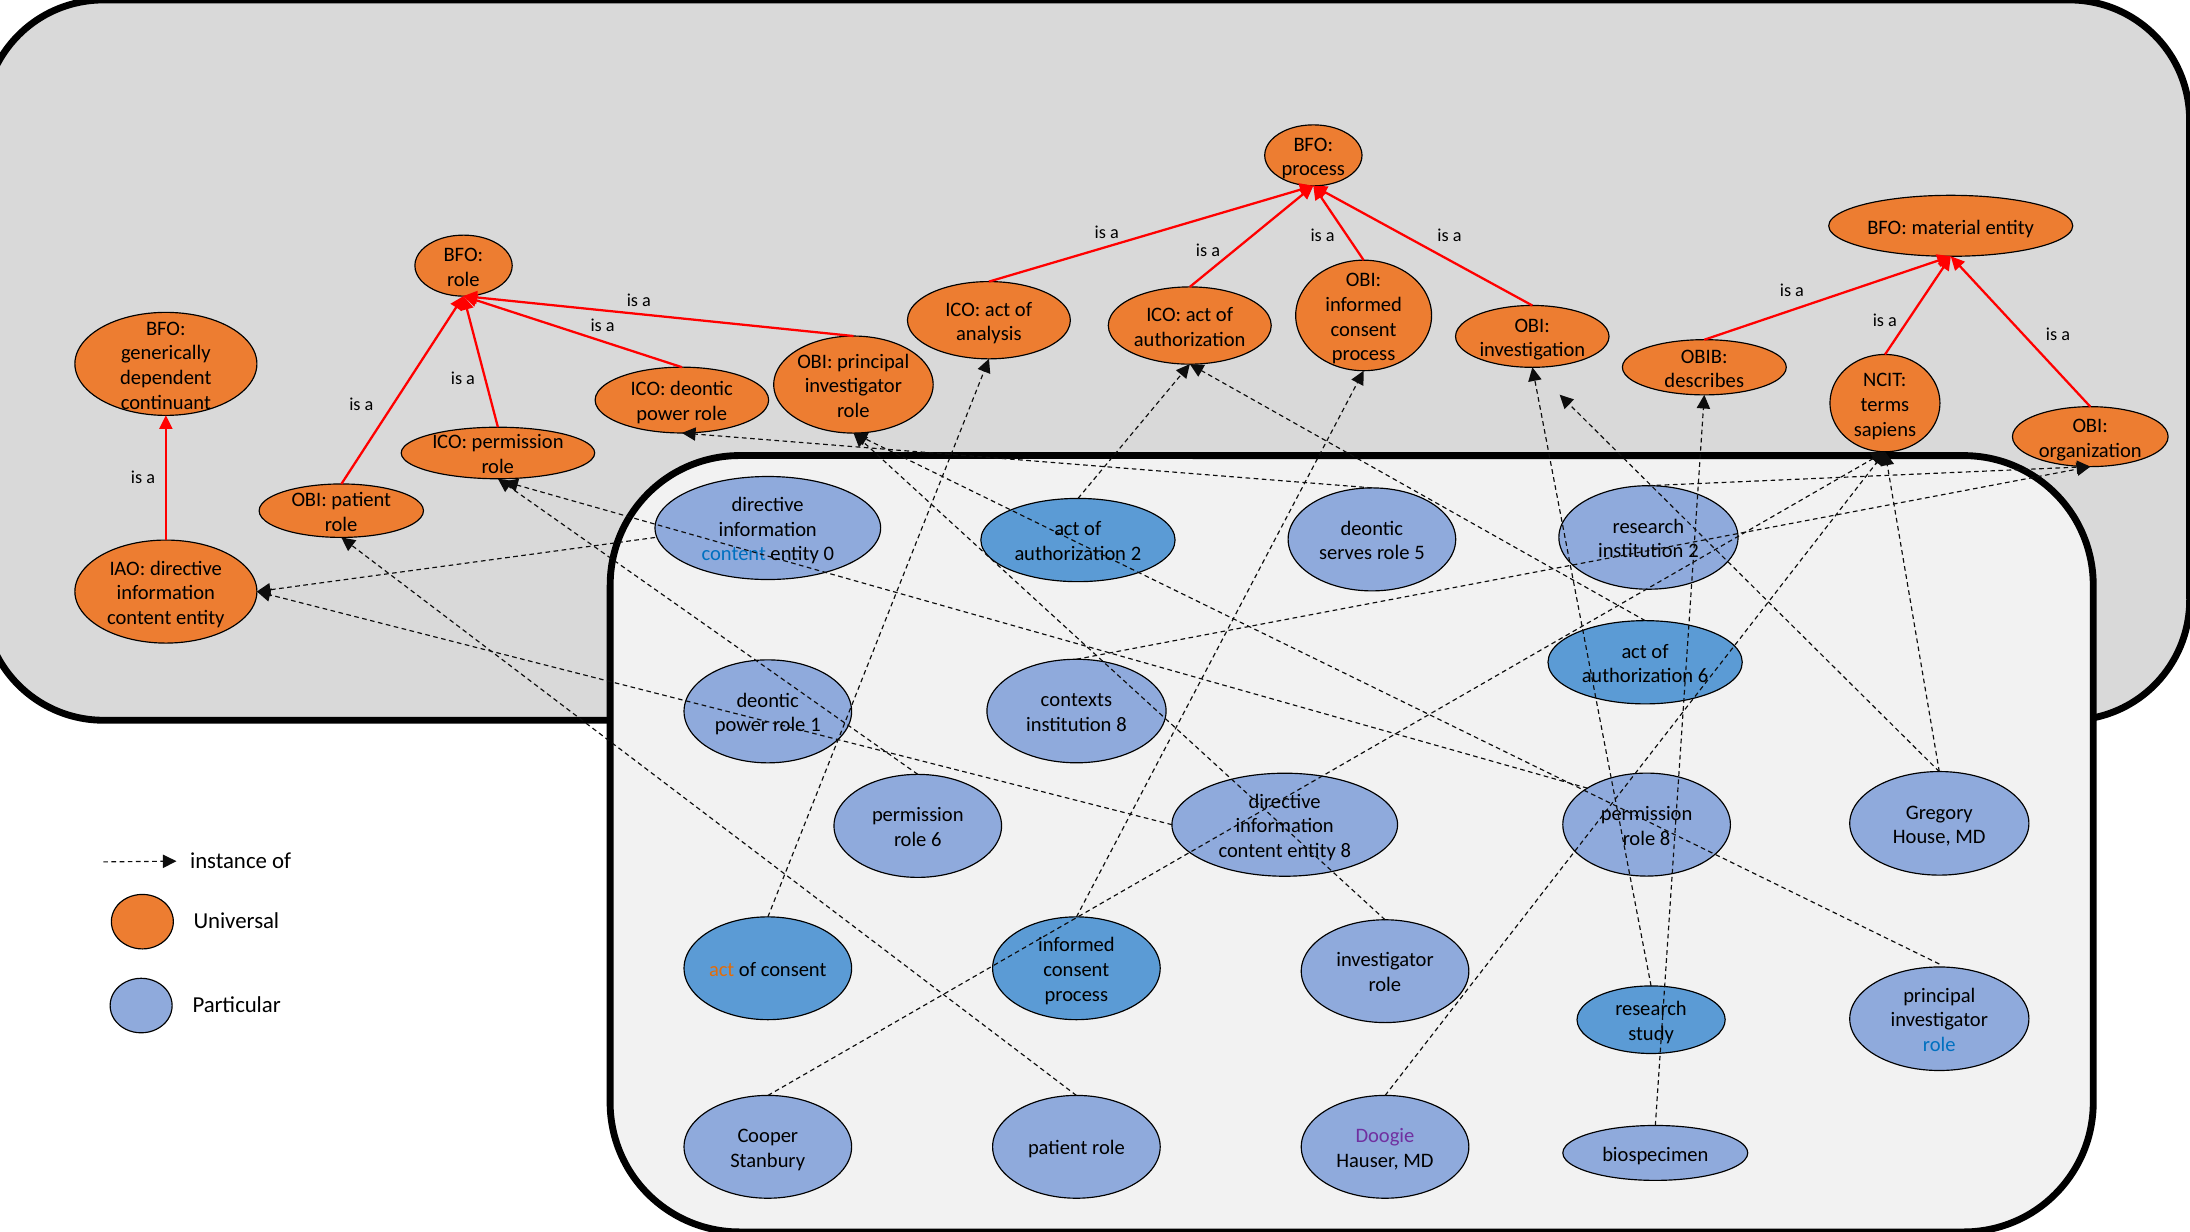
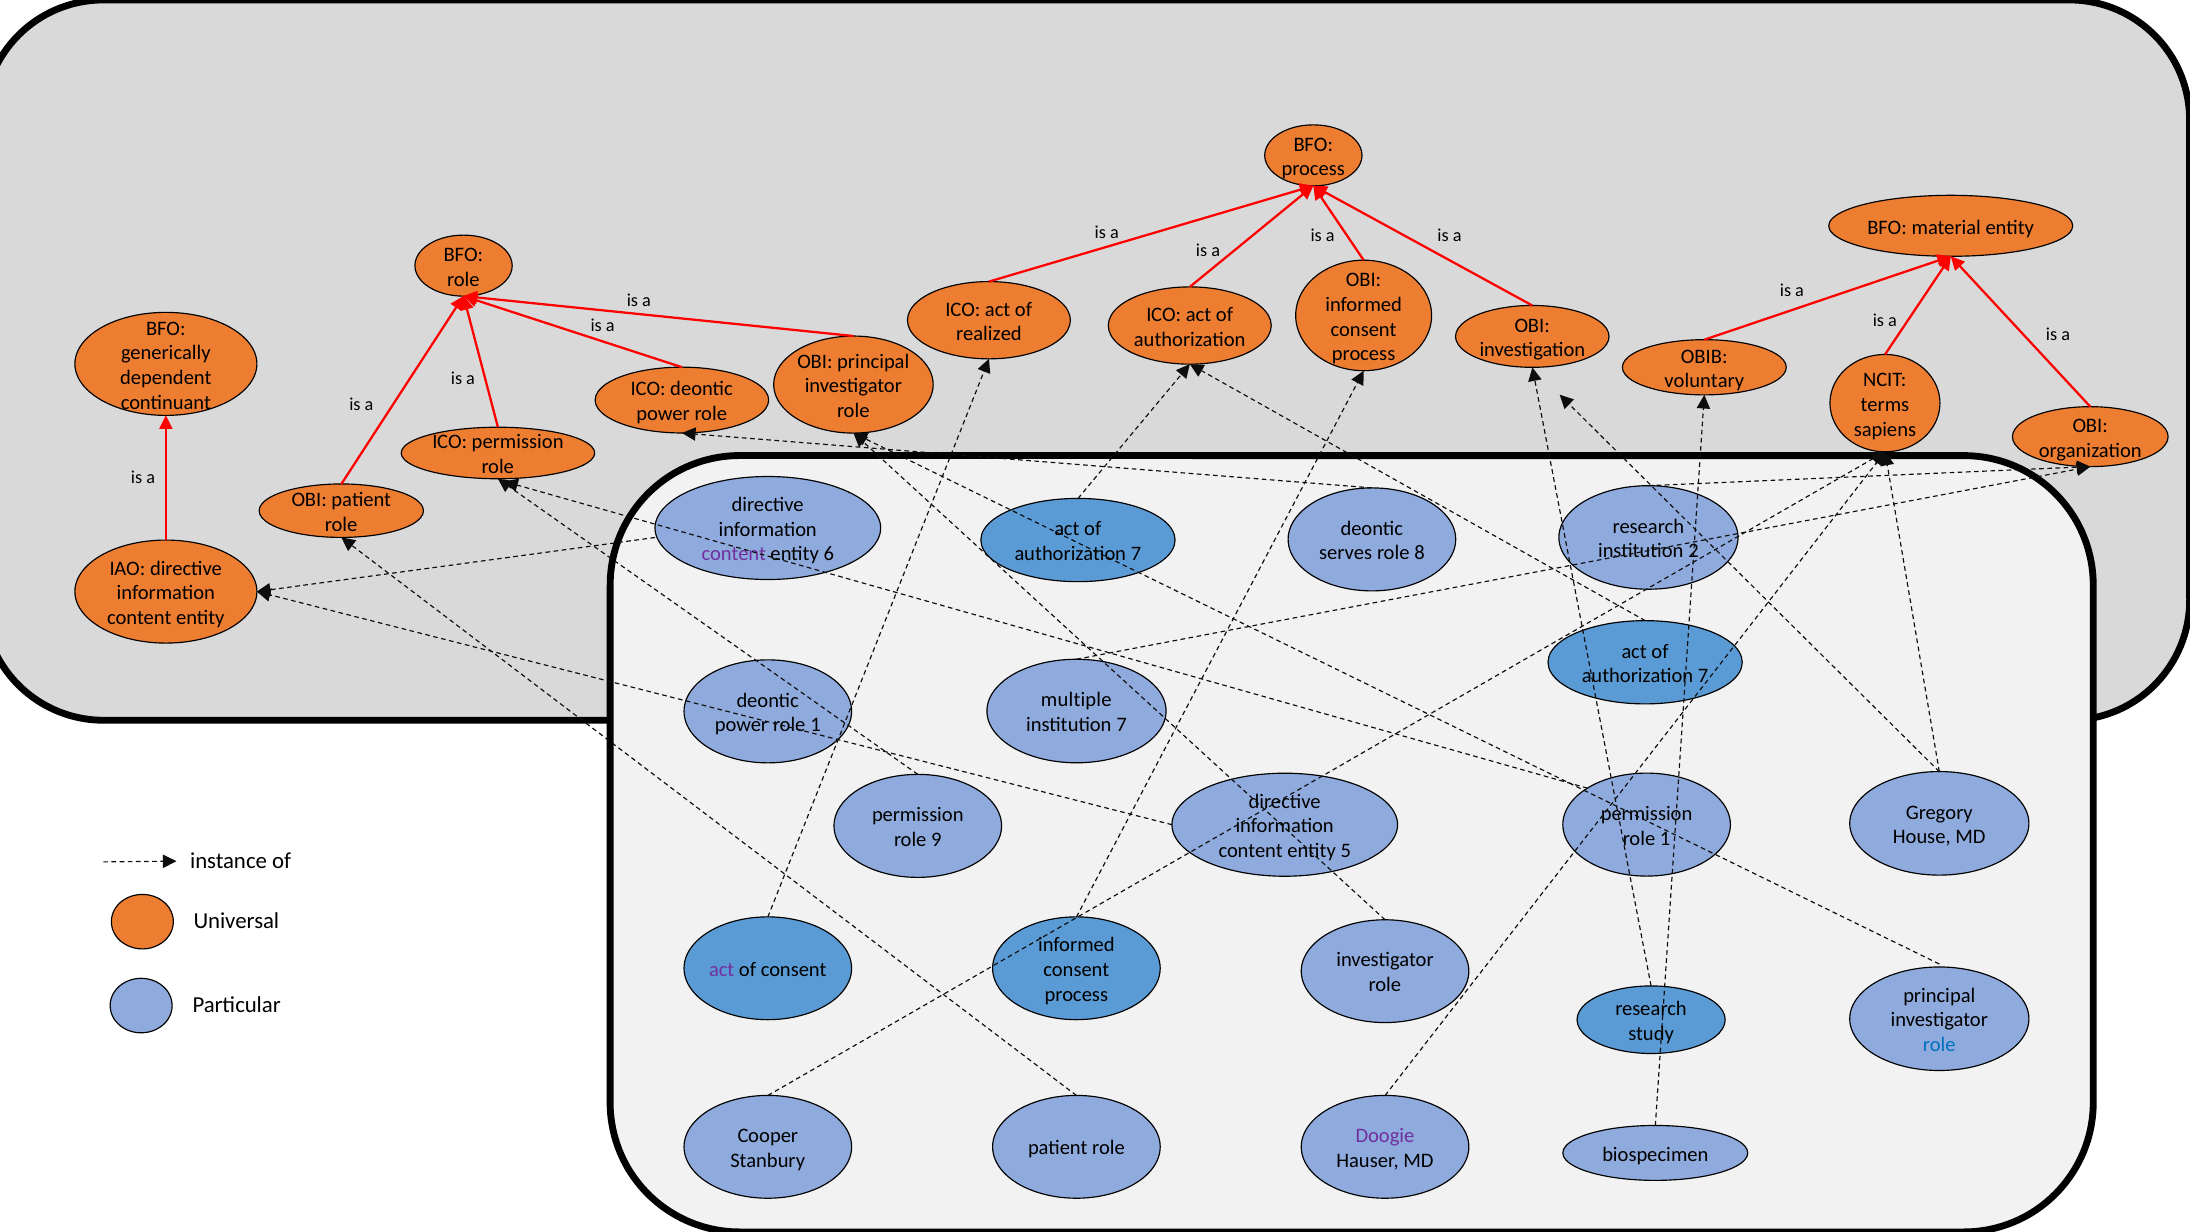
analysis: analysis -> realized
describes: describes -> voluntary
5: 5 -> 8
2 at (1136, 554): 2 -> 7
content at (734, 554) colour: blue -> purple
0: 0 -> 6
6 at (1703, 676): 6 -> 7
contexts: contexts -> multiple
institution 8: 8 -> 7
8 at (1665, 838): 8 -> 1
role 6: 6 -> 9
entity 8: 8 -> 5
act at (722, 970) colour: orange -> purple
